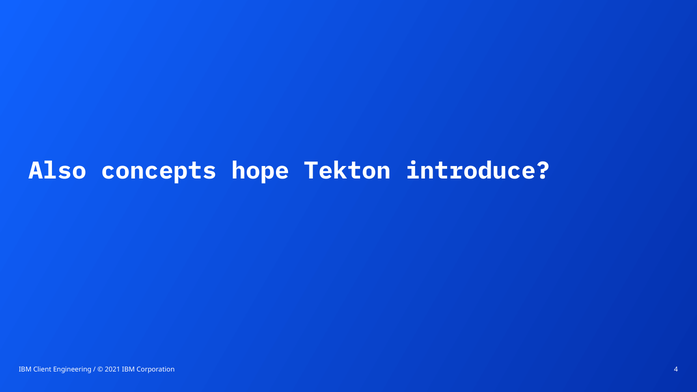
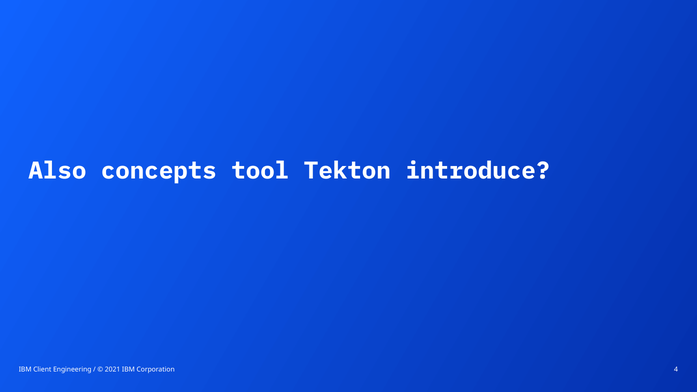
hope: hope -> tool
